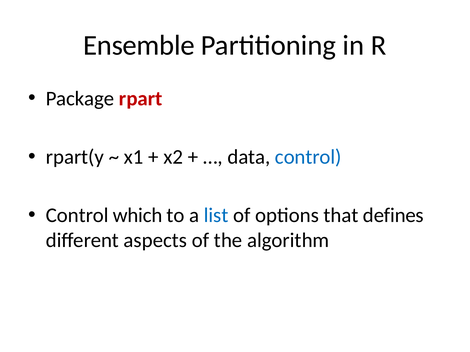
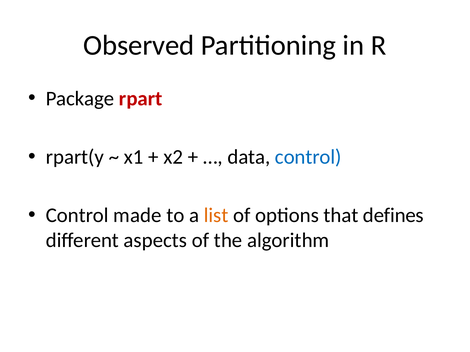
Ensemble: Ensemble -> Observed
which: which -> made
list colour: blue -> orange
